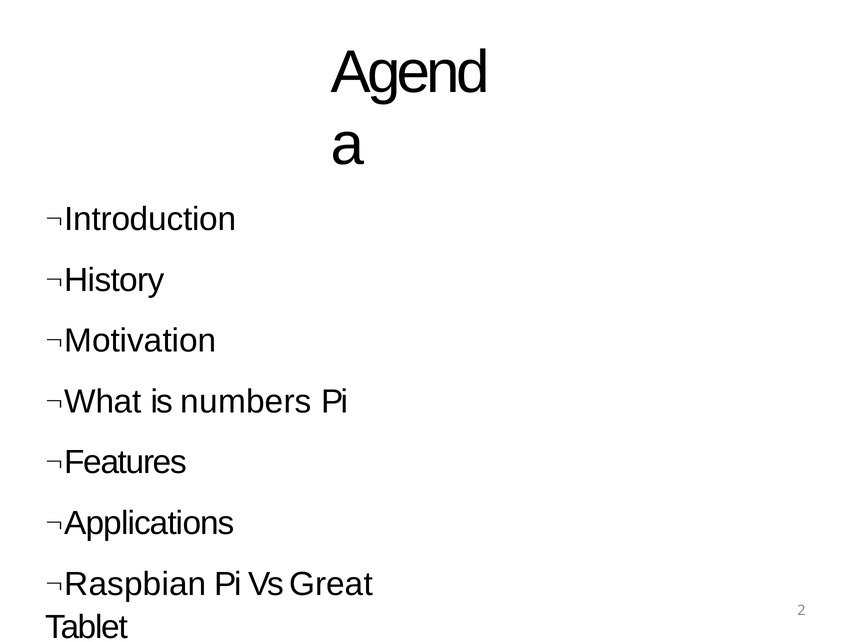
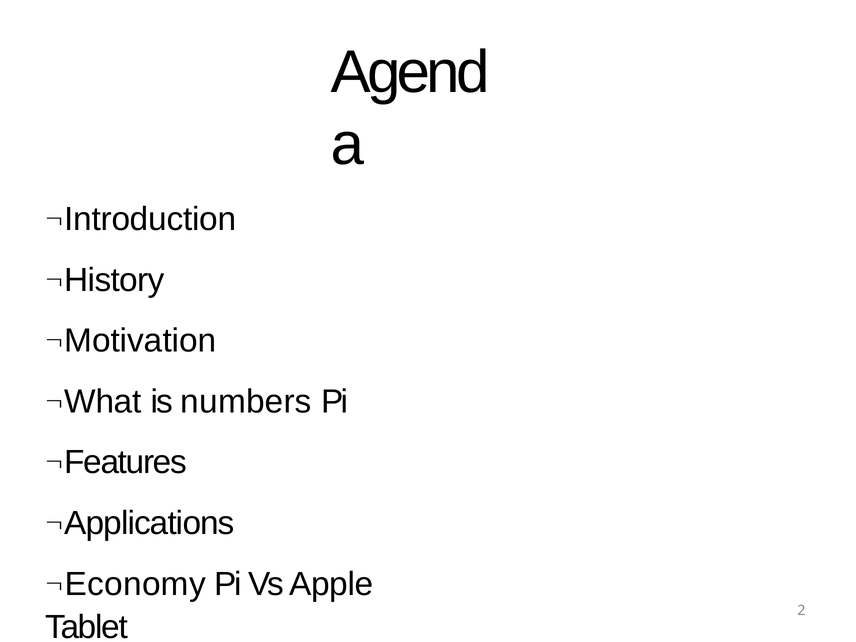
Raspbian: Raspbian -> Economy
Great: Great -> Apple
